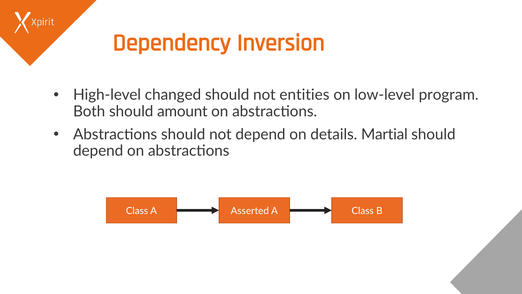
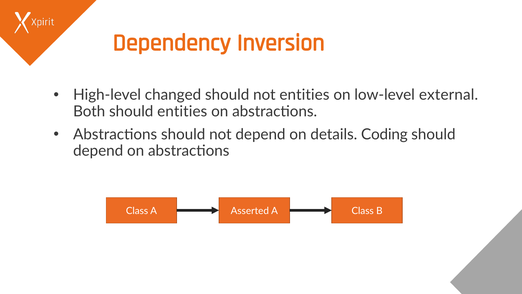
program: program -> external
should amount: amount -> entities
Martial: Martial -> Coding
